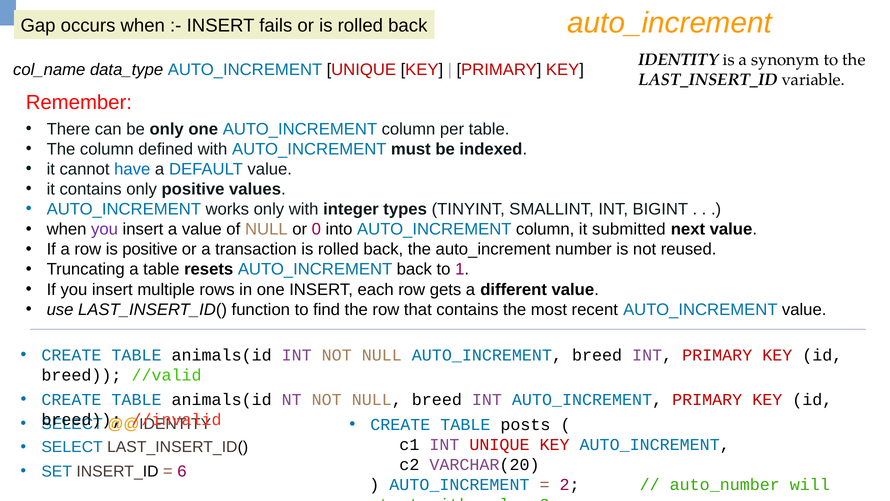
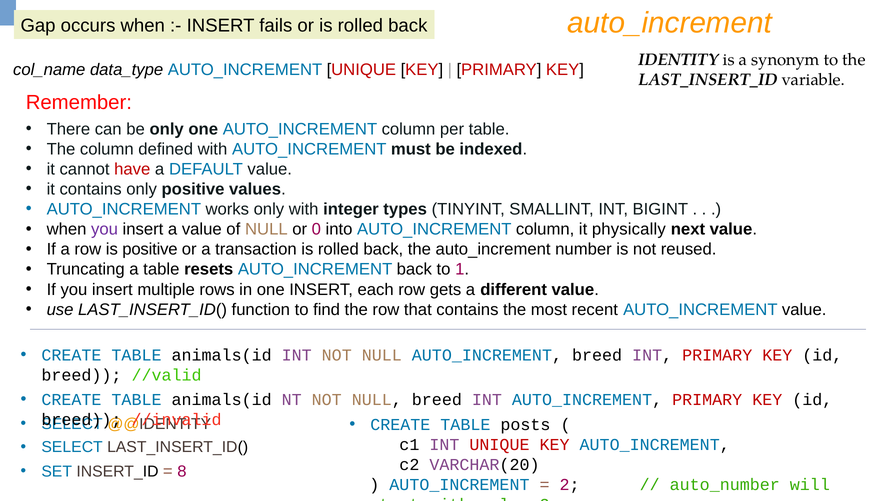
have colour: blue -> red
submitted: submitted -> physically
6: 6 -> 8
